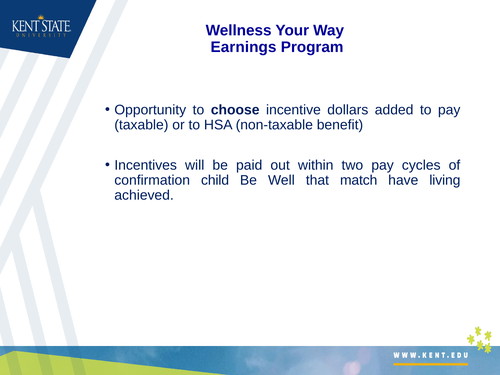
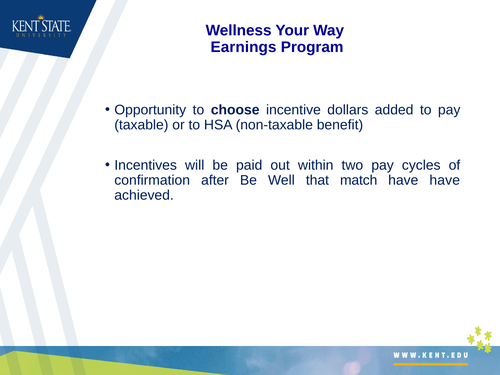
child: child -> after
have living: living -> have
